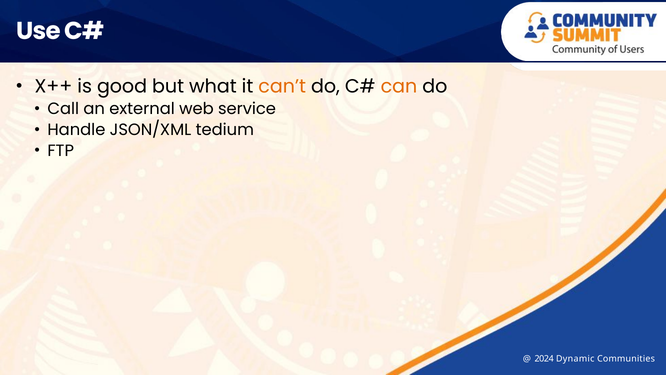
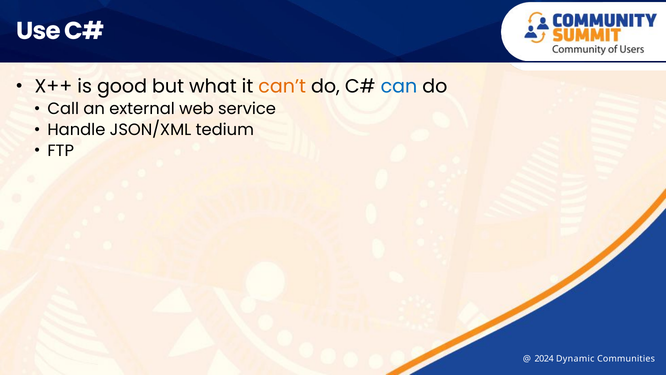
can colour: orange -> blue
